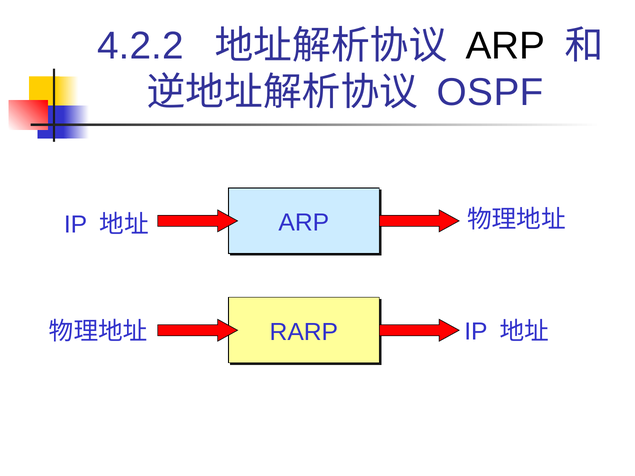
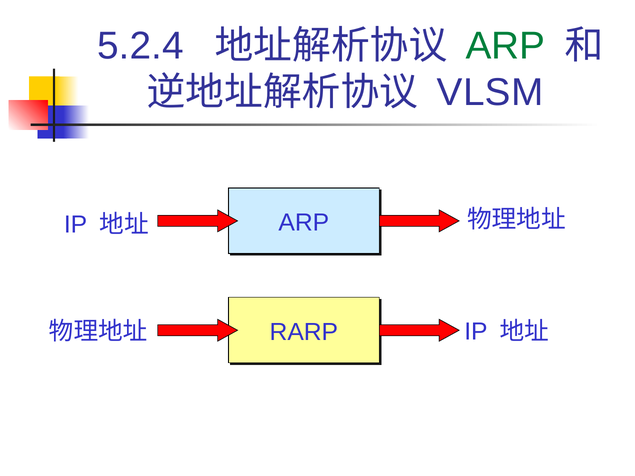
4.2.2: 4.2.2 -> 5.2.4
ARP at (505, 46) colour: black -> green
OSPF: OSPF -> VLSM
